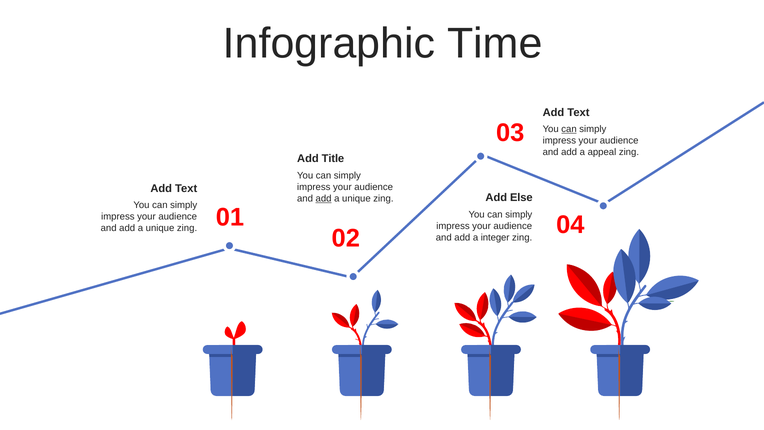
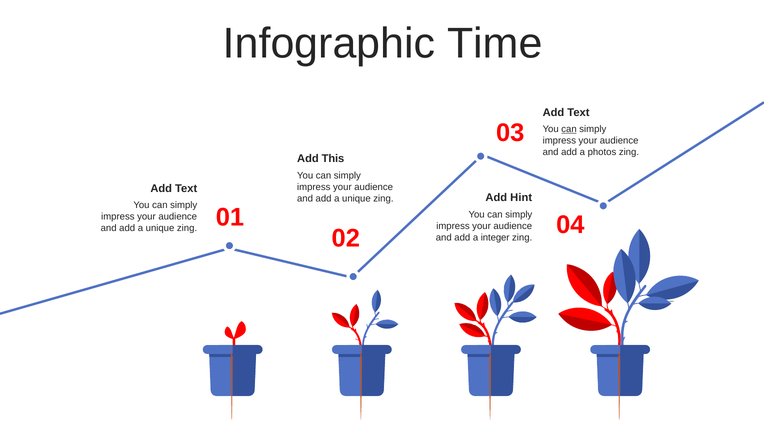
appeal: appeal -> photos
Title: Title -> This
Else: Else -> Hint
add at (324, 198) underline: present -> none
